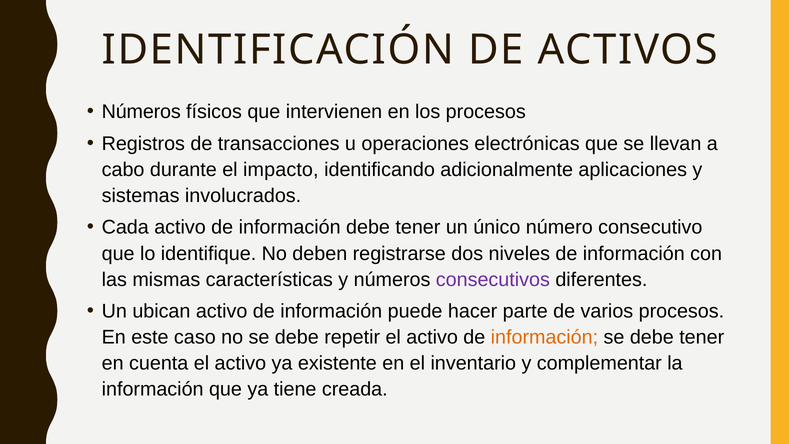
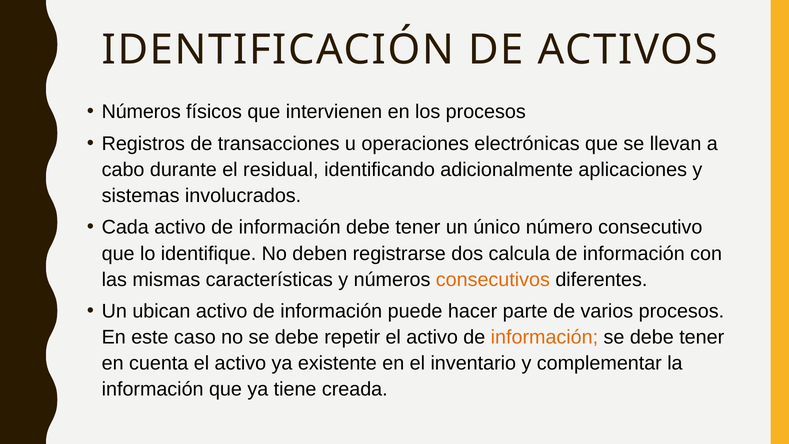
impacto: impacto -> residual
niveles: niveles -> calcula
consecutivos colour: purple -> orange
